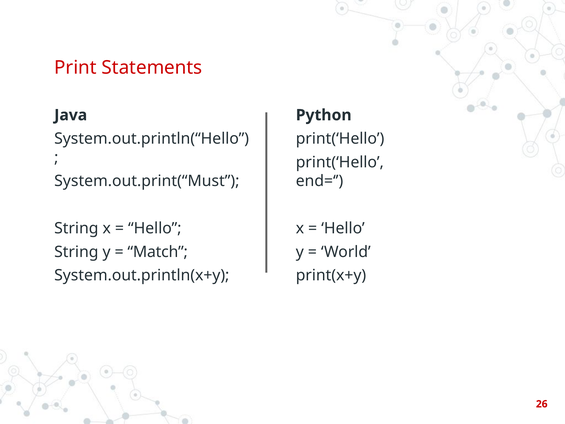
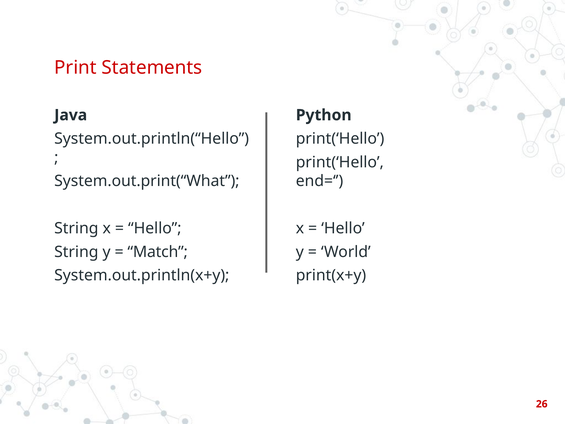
System.out.print(“Must: System.out.print(“Must -> System.out.print(“What
